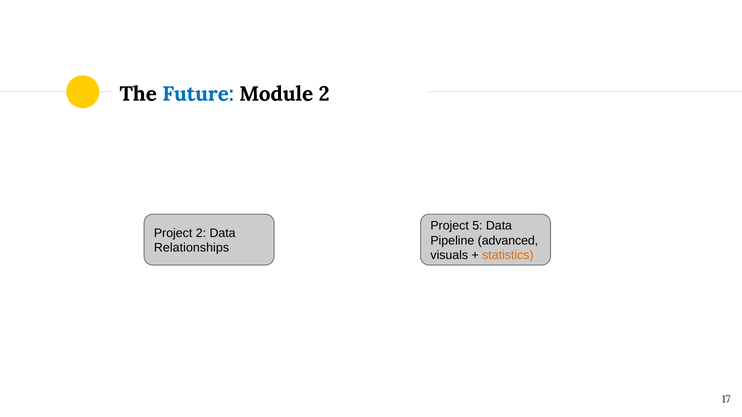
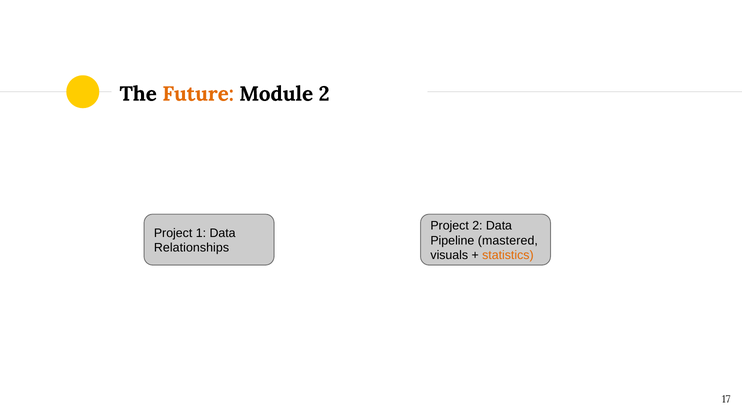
Future colour: blue -> orange
Project 5: 5 -> 2
Project 2: 2 -> 1
advanced: advanced -> mastered
